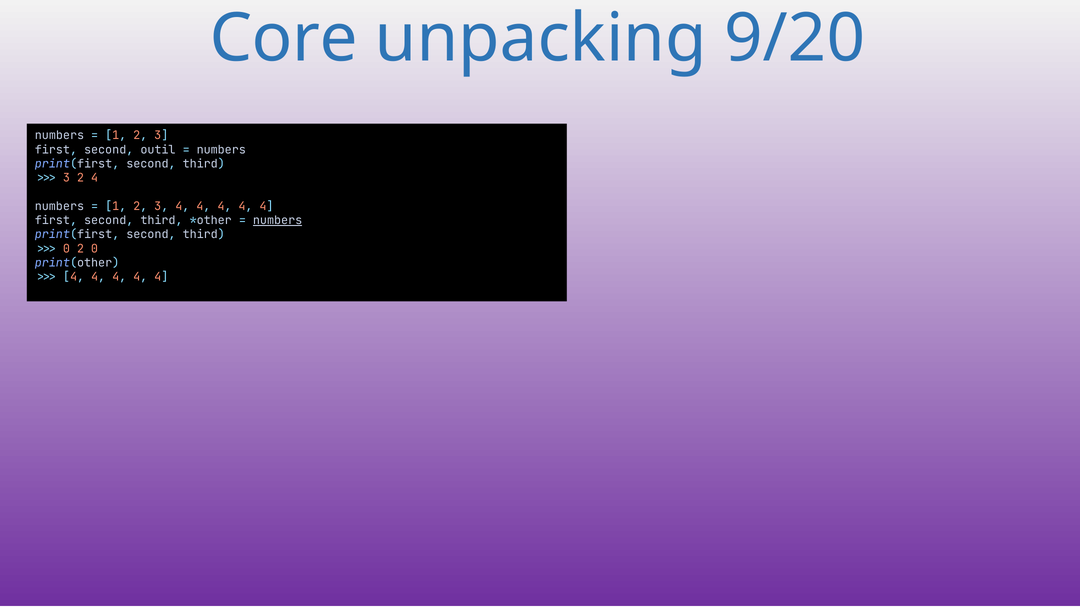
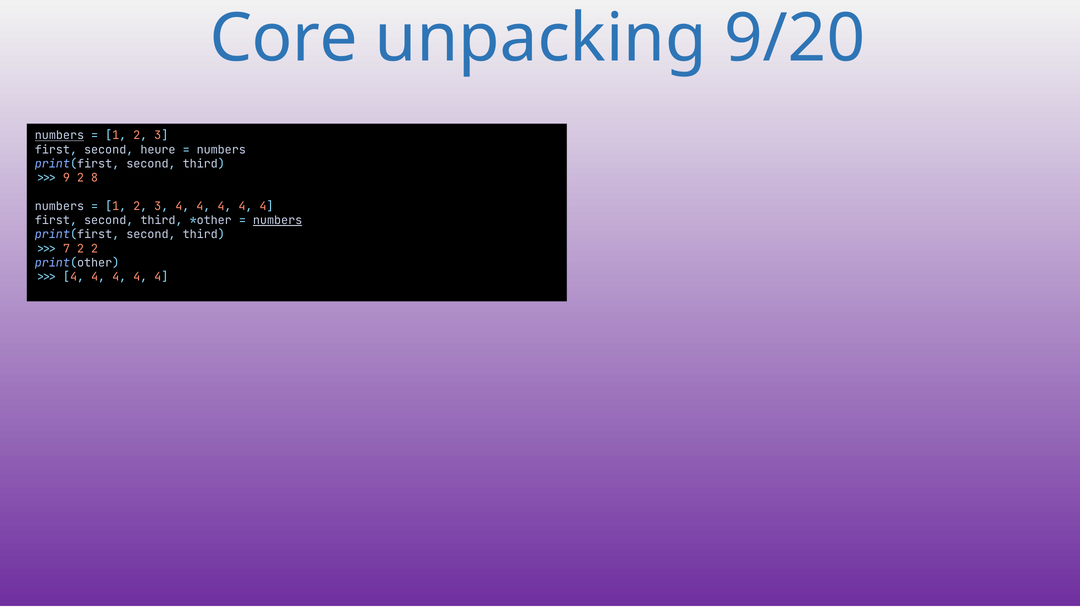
numbers at (59, 136) underline: none -> present
outil: outil -> heure
3 at (66, 178): 3 -> 9
2 4: 4 -> 8
0 at (66, 249): 0 -> 7
2 0: 0 -> 2
